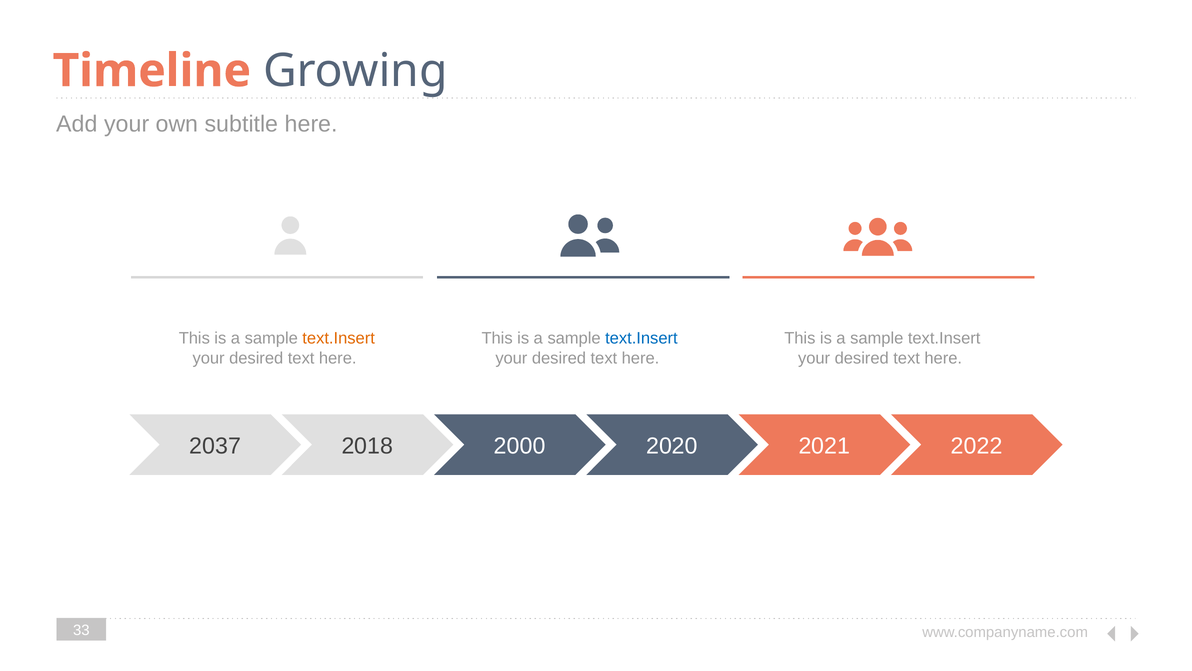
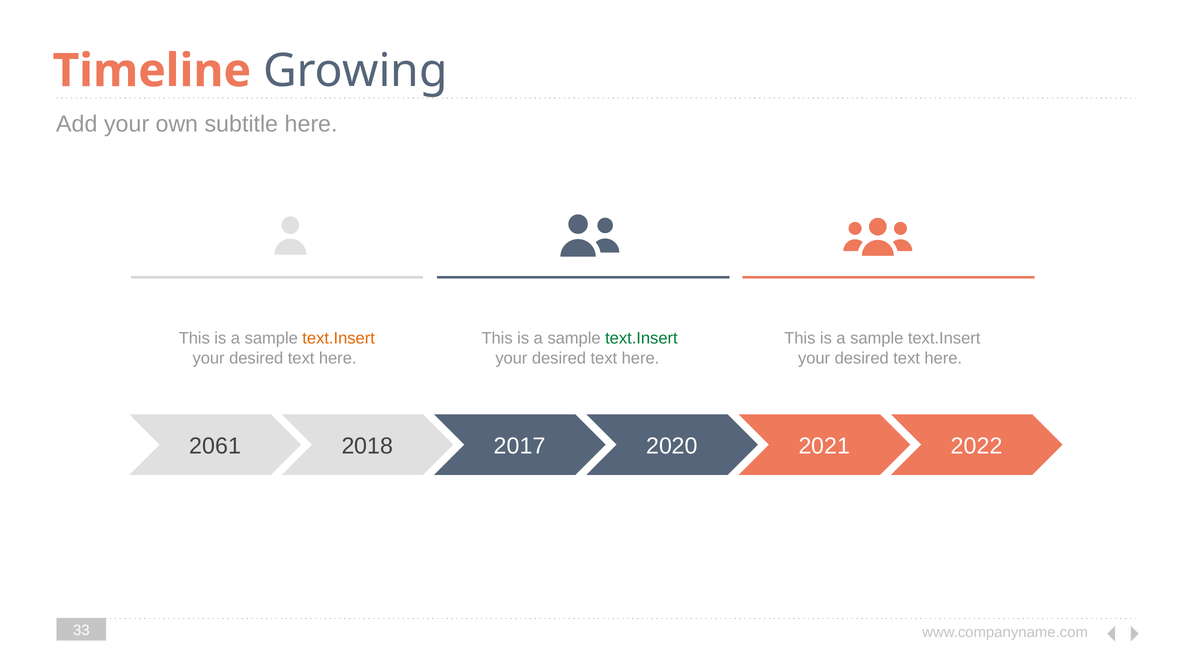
text.Insert at (641, 338) colour: blue -> green
2037: 2037 -> 2061
2000: 2000 -> 2017
